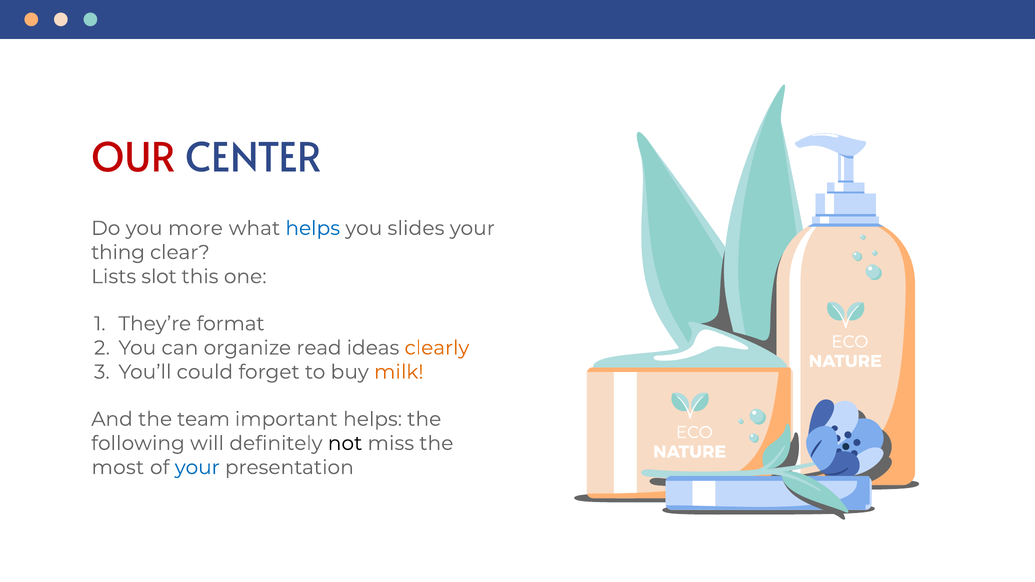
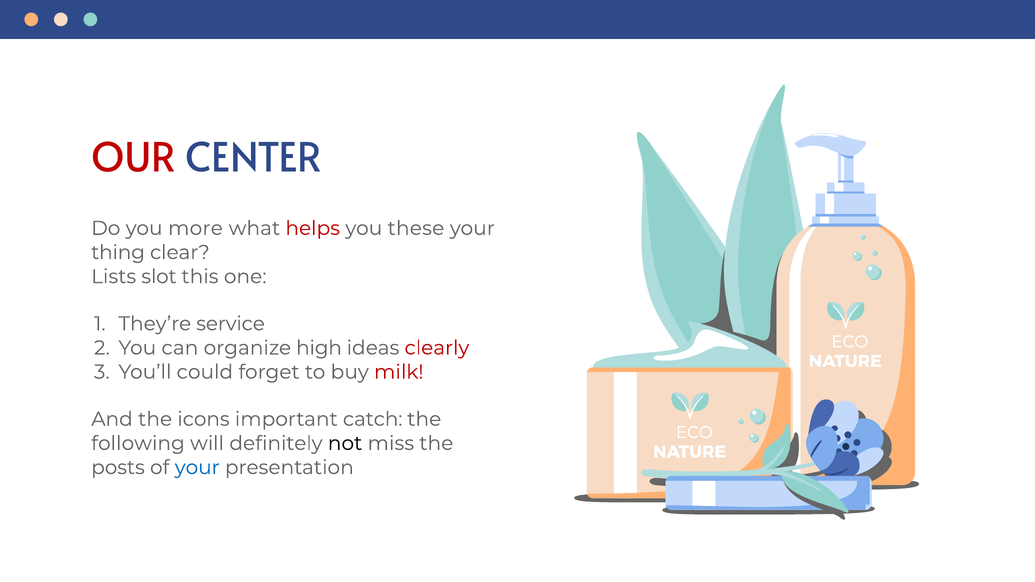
helps at (313, 228) colour: blue -> red
slides: slides -> these
format: format -> service
read: read -> high
clearly colour: orange -> red
milk colour: orange -> red
team: team -> icons
important helps: helps -> catch
most: most -> posts
